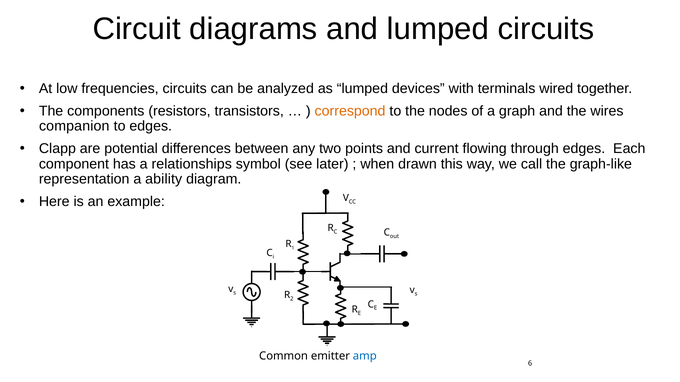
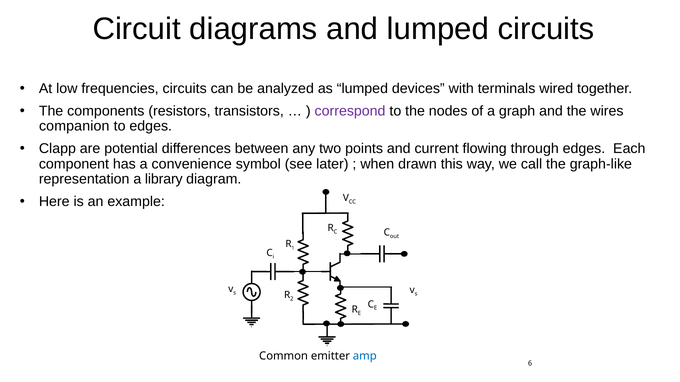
correspond colour: orange -> purple
relationships: relationships -> convenience
ability: ability -> library
